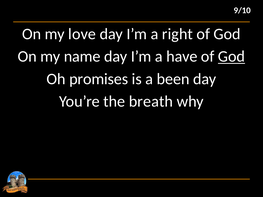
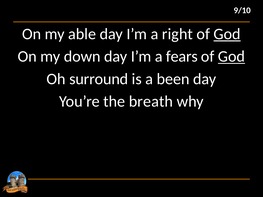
love: love -> able
God at (227, 34) underline: none -> present
name: name -> down
have: have -> fears
promises: promises -> surround
